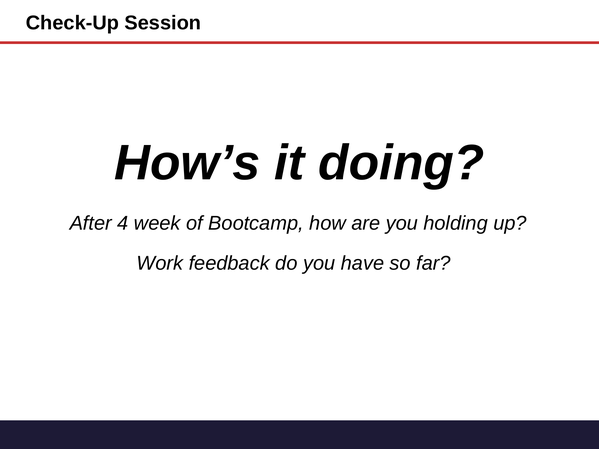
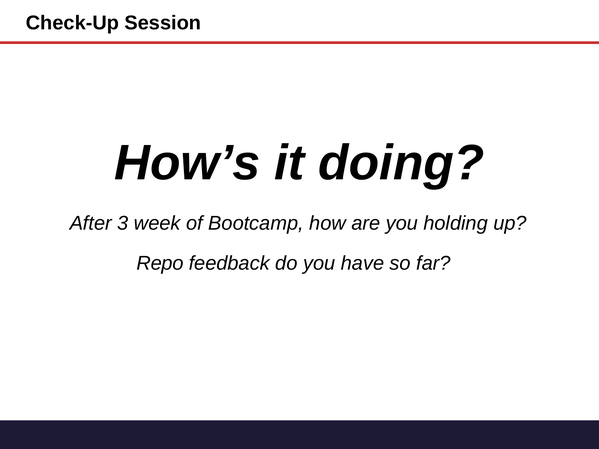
4: 4 -> 3
Work: Work -> Repo
